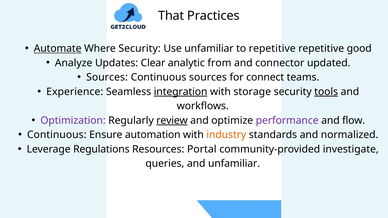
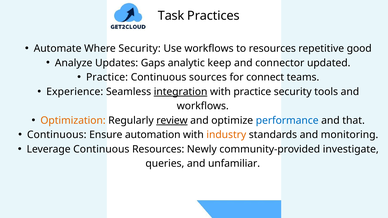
That: That -> Task
Automate underline: present -> none
Use unfamiliar: unfamiliar -> workflows
to repetitive: repetitive -> resources
Clear: Clear -> Gaps
from: from -> keep
Sources at (107, 77): Sources -> Practice
with storage: storage -> practice
tools underline: present -> none
Optimization colour: purple -> orange
performance colour: purple -> blue
flow: flow -> that
normalized: normalized -> monitoring
Leverage Regulations: Regulations -> Continuous
Portal: Portal -> Newly
